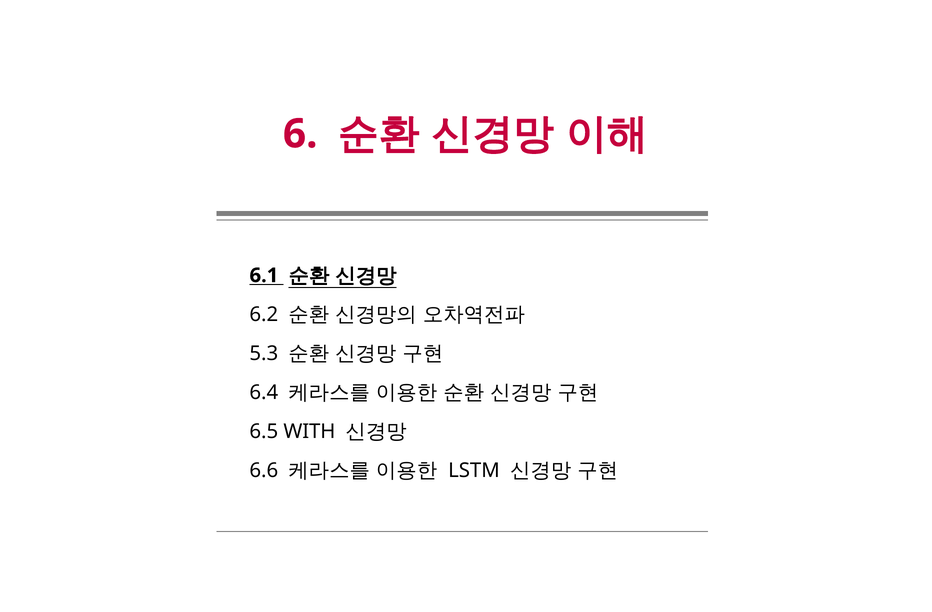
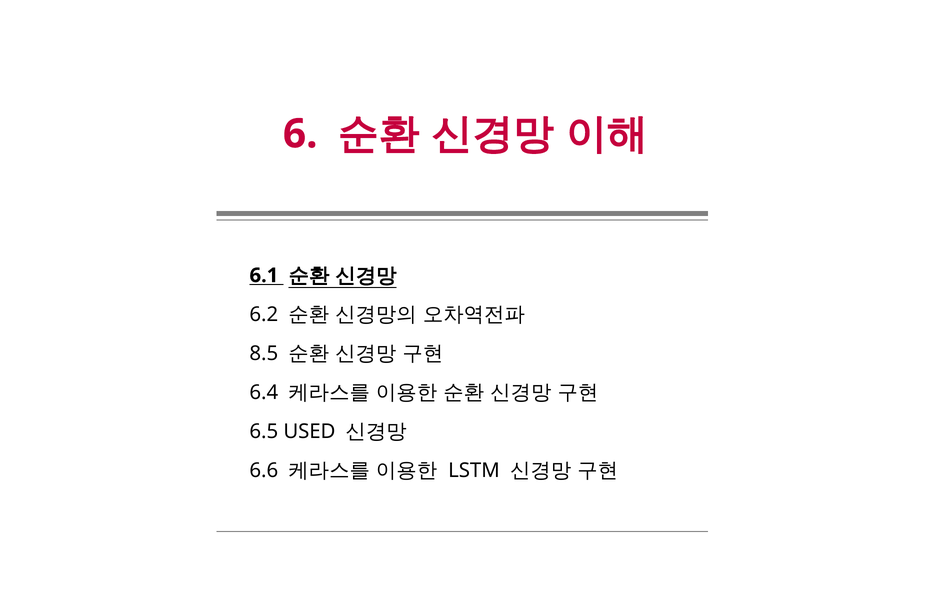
5.3: 5.3 -> 8.5
WITH: WITH -> USED
